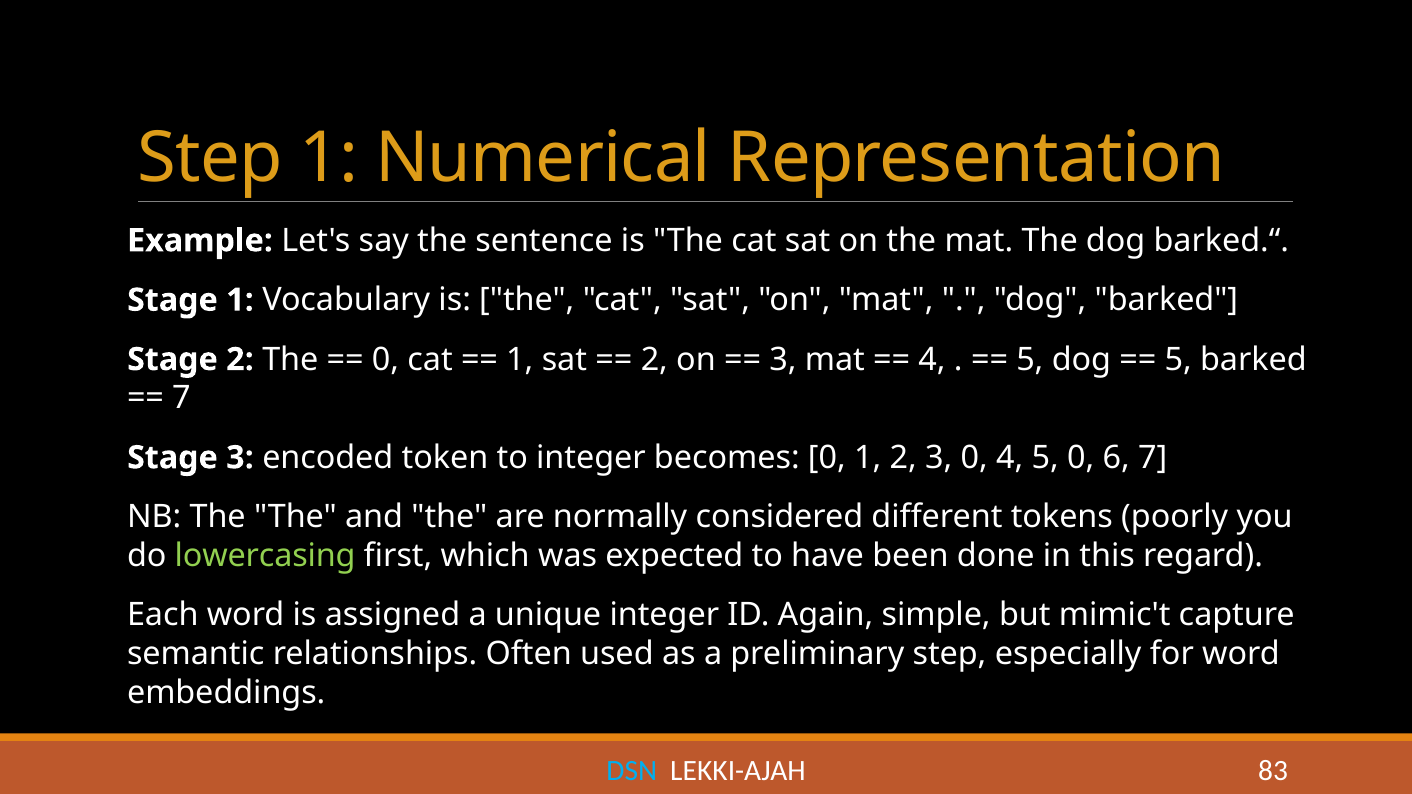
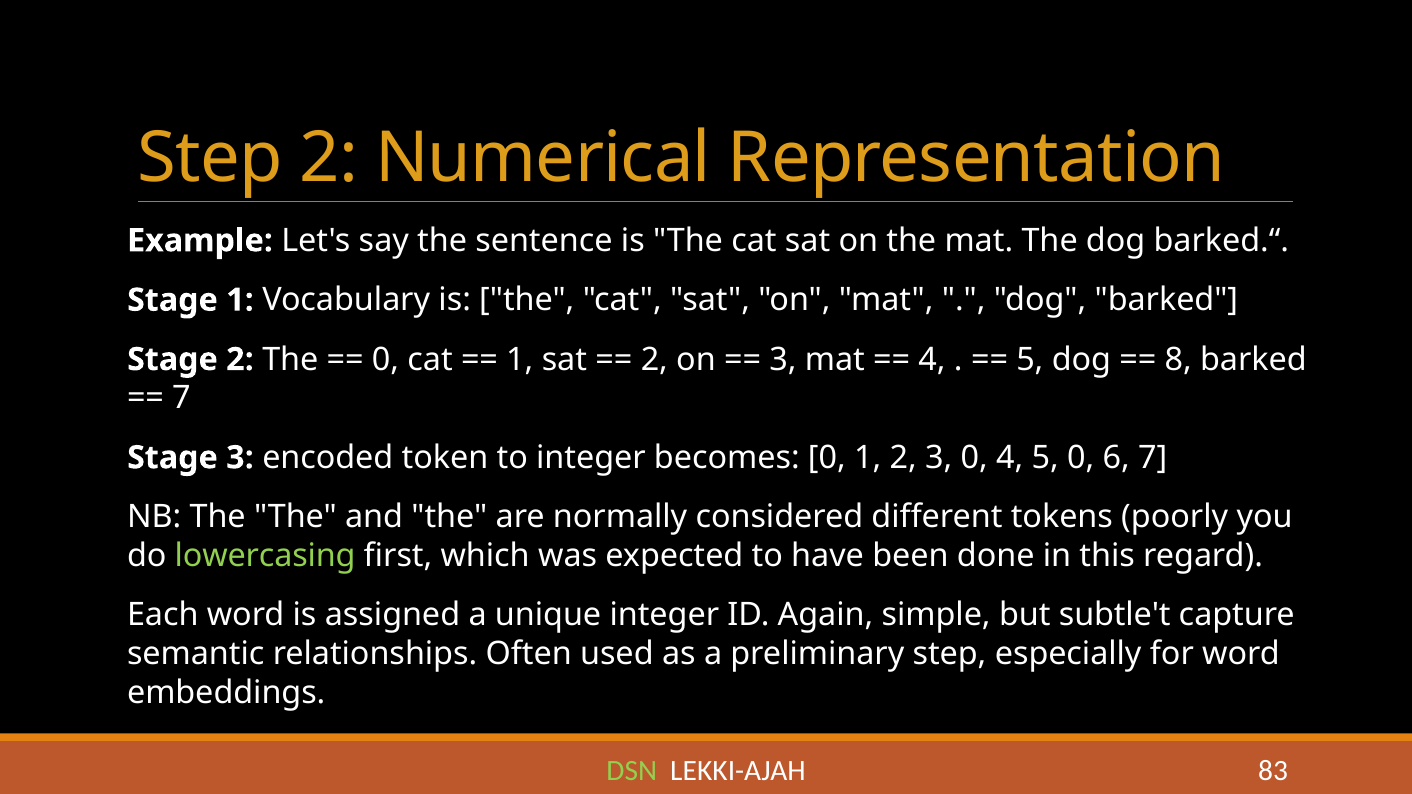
Step 1: 1 -> 2
5 at (1178, 360): 5 -> 8
mimic't: mimic't -> subtle't
DSN colour: light blue -> light green
